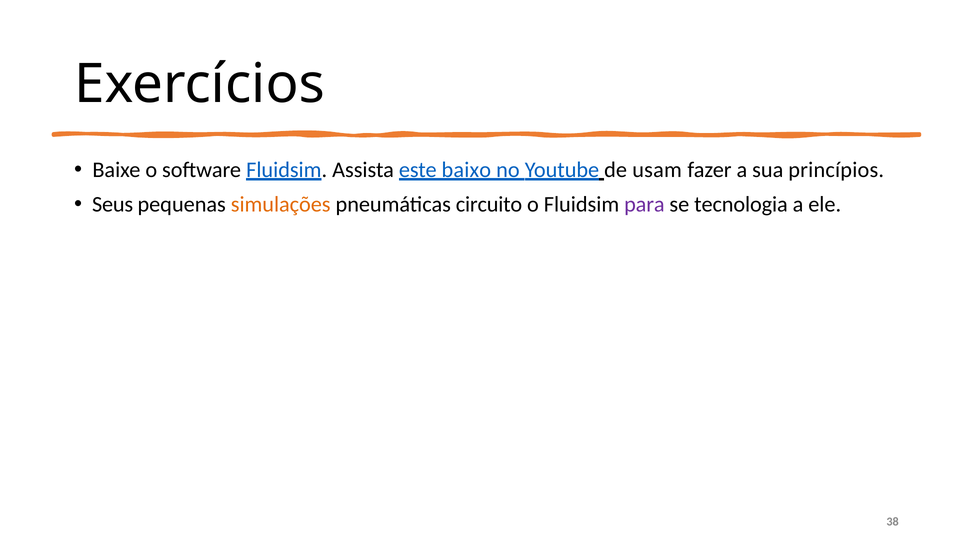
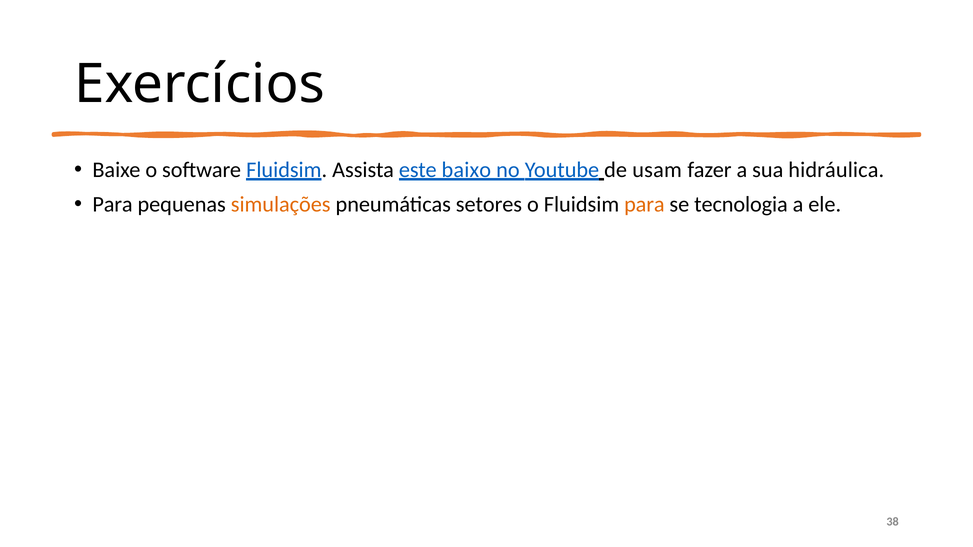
princípios: princípios -> hidráulica
Seus at (113, 204): Seus -> Para
circuito: circuito -> setores
para at (644, 204) colour: purple -> orange
